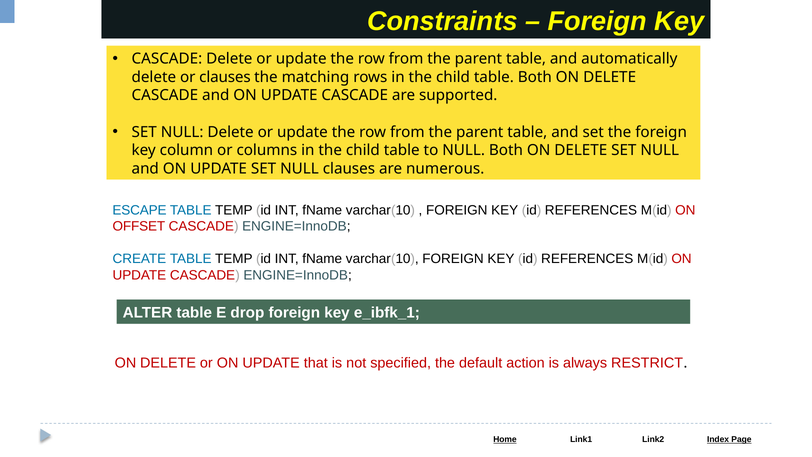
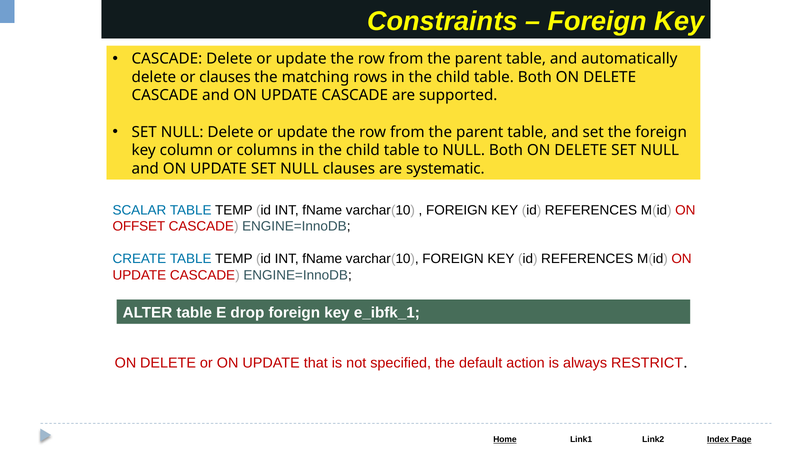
numerous: numerous -> systematic
ESCAPE: ESCAPE -> SCALAR
